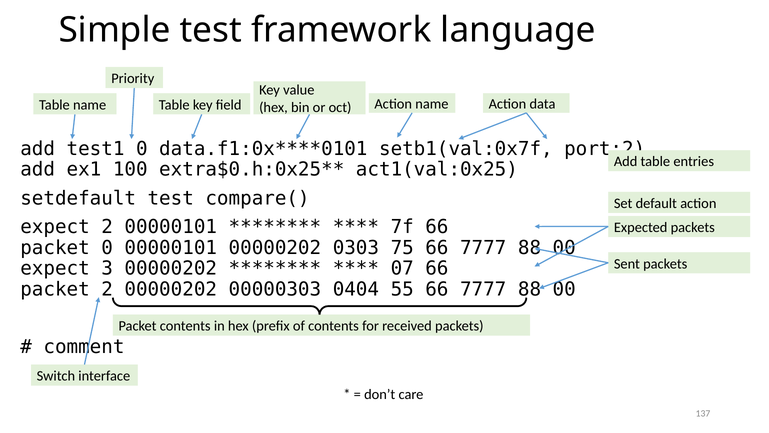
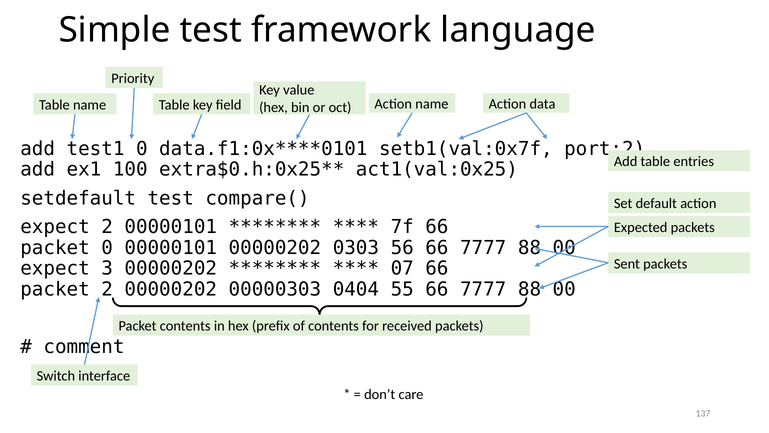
75: 75 -> 56
